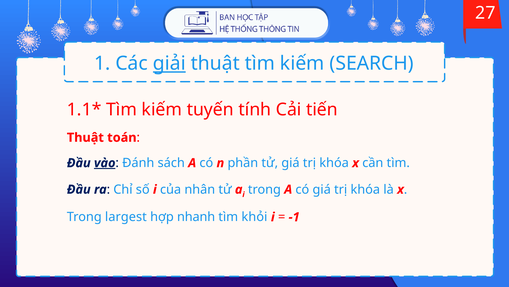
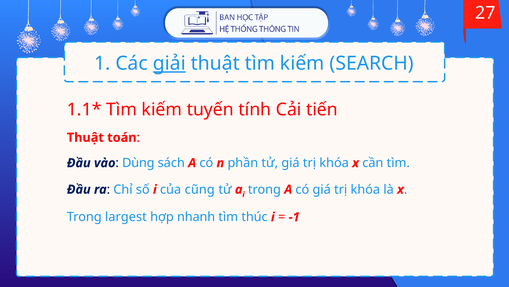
vào underline: present -> none
Đánh: Đánh -> Dùng
nhân: nhân -> cũng
khỏi: khỏi -> thúc
